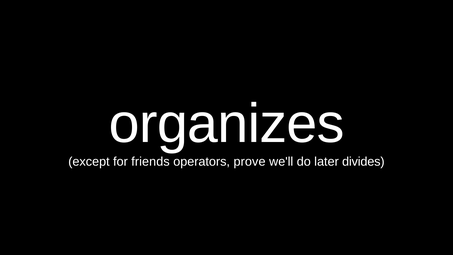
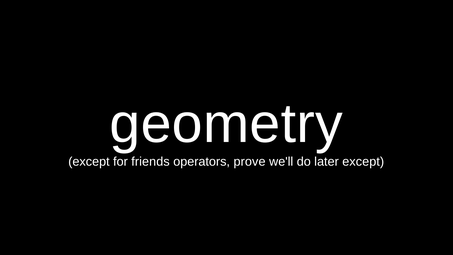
organizes: organizes -> geometry
later divides: divides -> except
